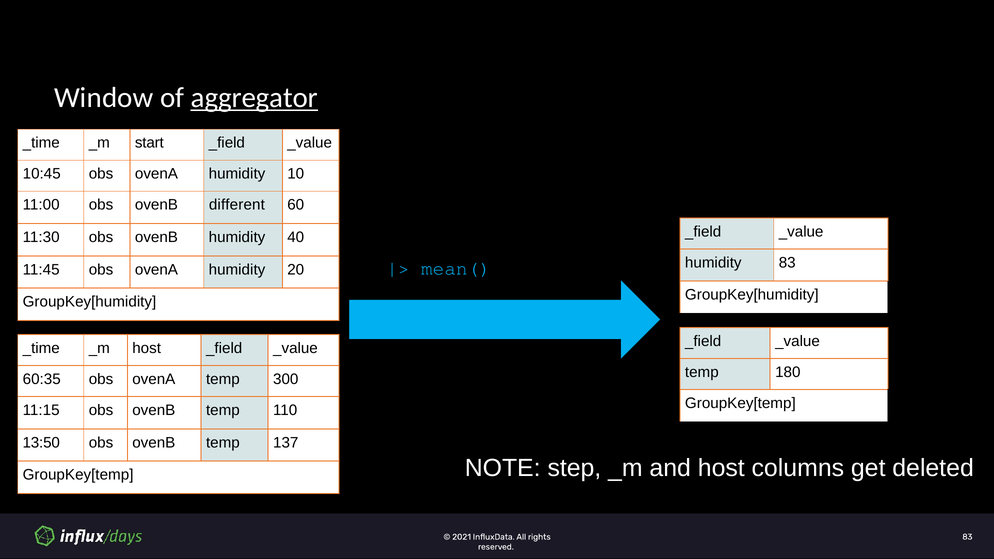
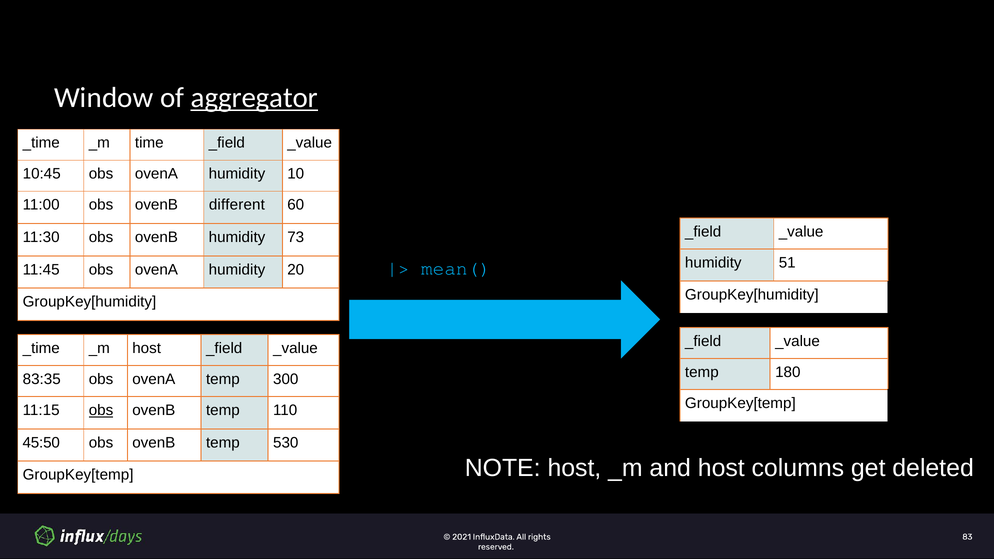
start: start -> time
40: 40 -> 73
humidity 83: 83 -> 51
60:35: 60:35 -> 83:35
obs at (101, 410) underline: none -> present
13:50: 13:50 -> 45:50
137: 137 -> 530
NOTE step: step -> host
